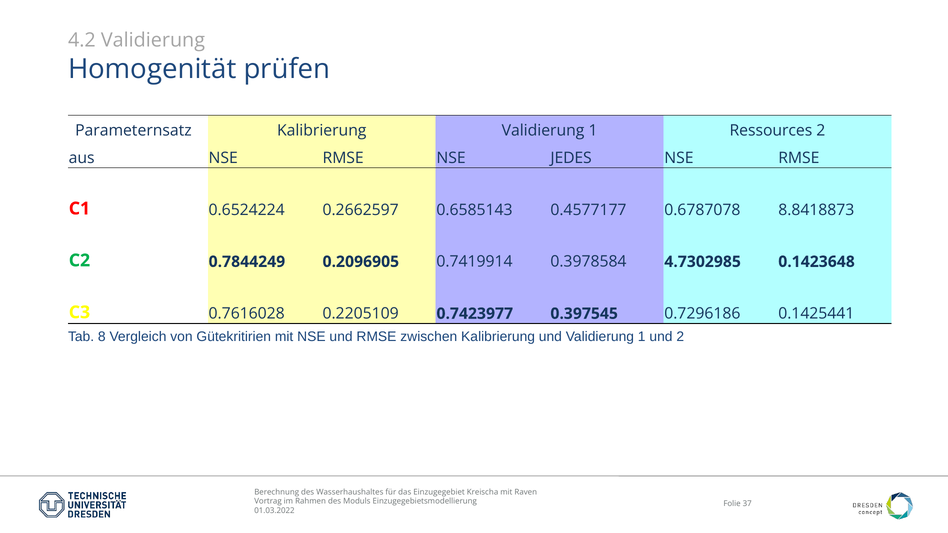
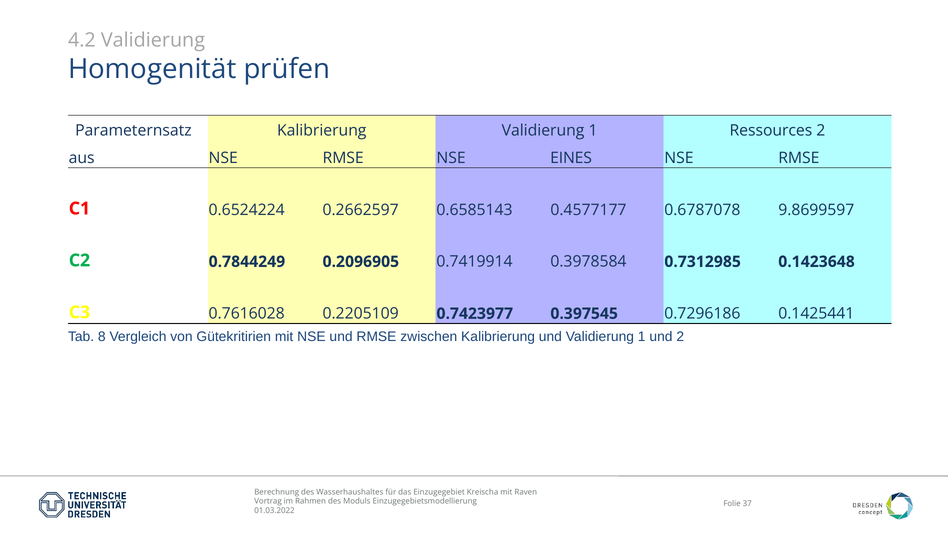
JEDES: JEDES -> EINES
8.8418873: 8.8418873 -> 9.8699597
4.7302985: 4.7302985 -> 0.7312985
